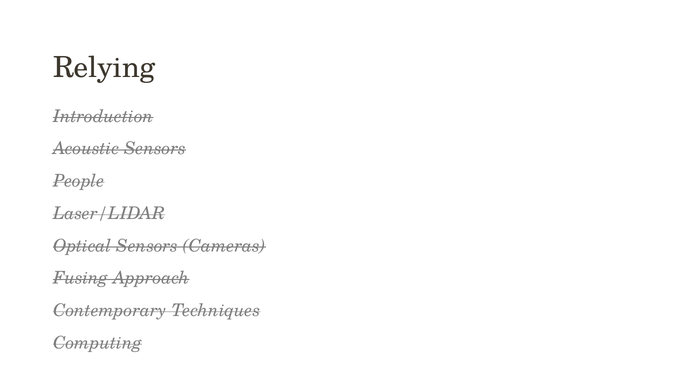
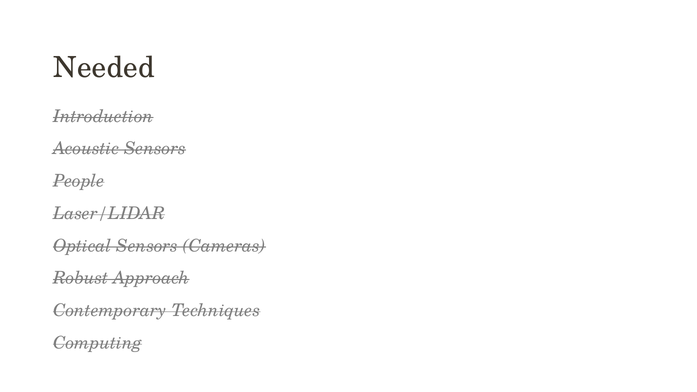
Relying: Relying -> Needed
Fusing: Fusing -> Robust
